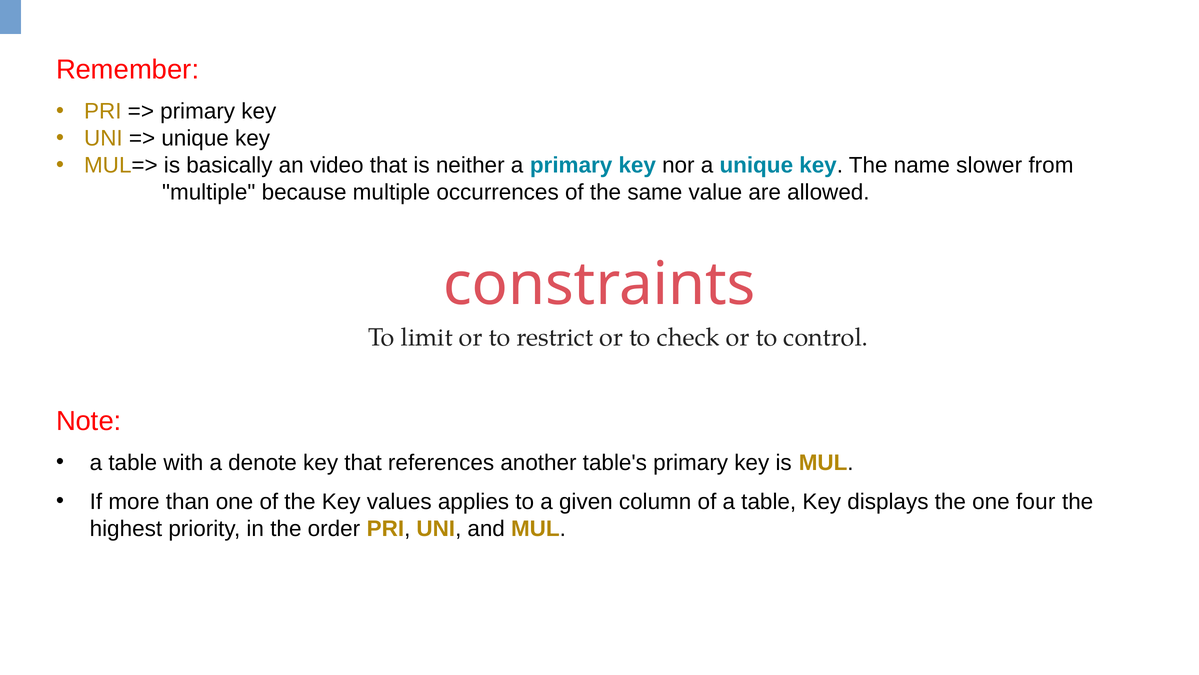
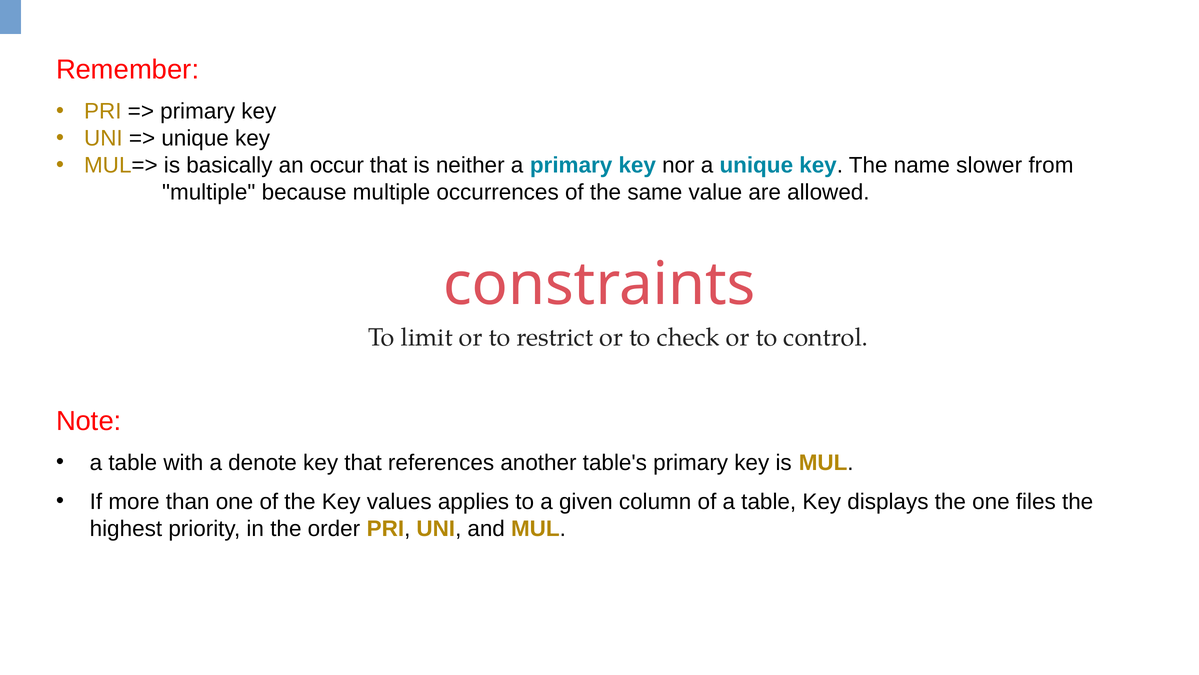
video: video -> occur
four: four -> files
